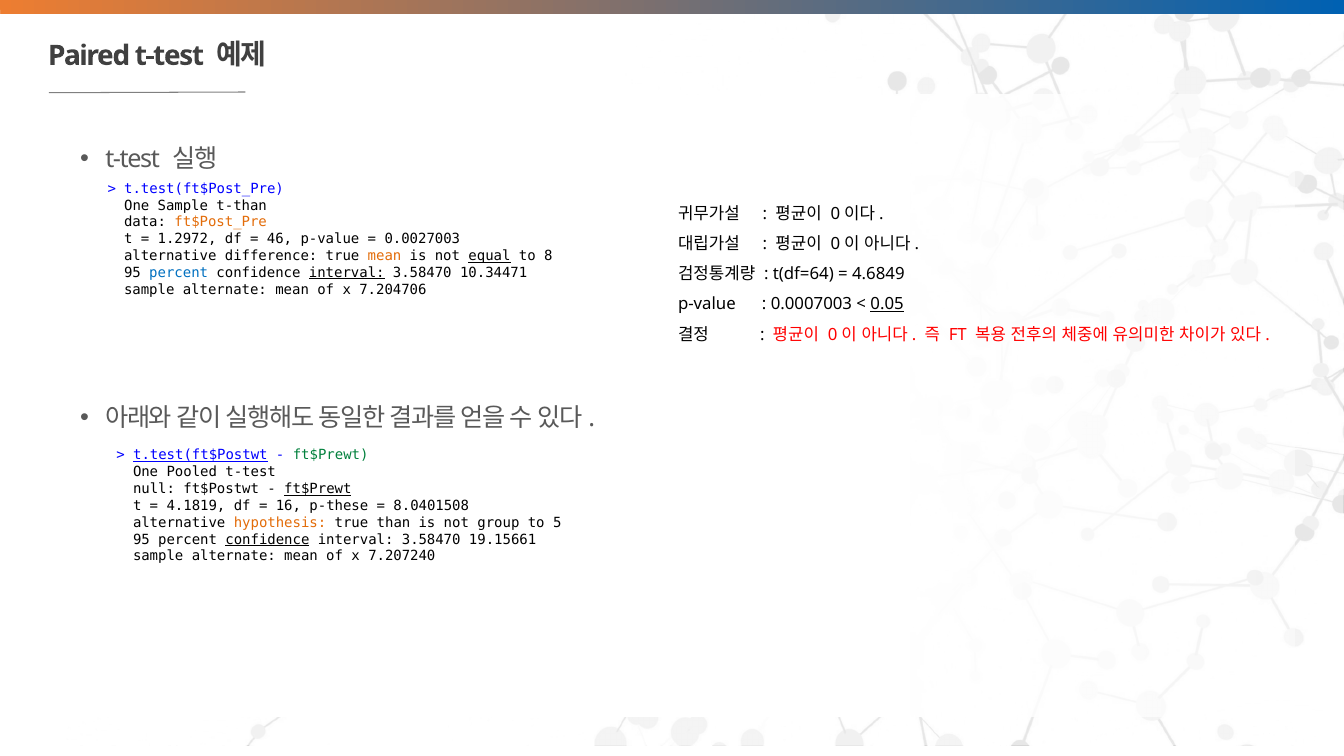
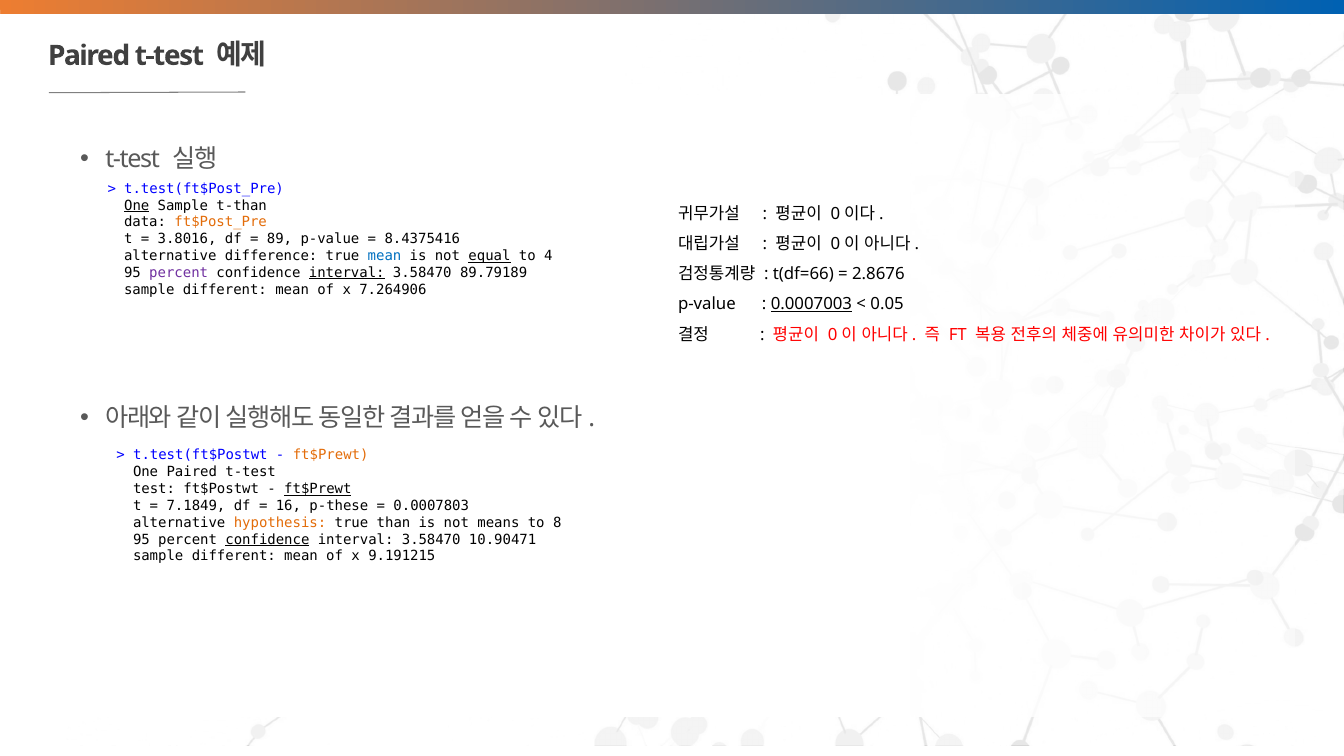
One at (137, 205) underline: none -> present
1.2972: 1.2972 -> 3.8016
46: 46 -> 89
0.0027003: 0.0027003 -> 8.4375416
mean at (385, 256) colour: orange -> blue
8: 8 -> 4
percent at (179, 273) colour: blue -> purple
10.34471: 10.34471 -> 89.79189
t(df=64: t(df=64 -> t(df=66
4.6849: 4.6849 -> 2.8676
alternate at (225, 290): alternate -> different
7.204706: 7.204706 -> 7.264906
0.0007003 underline: none -> present
0.05 underline: present -> none
t.test(ft$Postwt underline: present -> none
ft$Prewt at (331, 455) colour: green -> orange
One Pooled: Pooled -> Paired
null: null -> test
4.1819: 4.1819 -> 7.1849
8.0401508: 8.0401508 -> 0.0007803
group: group -> means
5: 5 -> 8
19.15661: 19.15661 -> 10.90471
alternate at (234, 556): alternate -> different
7.207240: 7.207240 -> 9.191215
